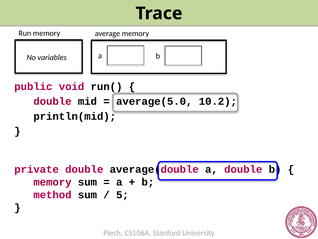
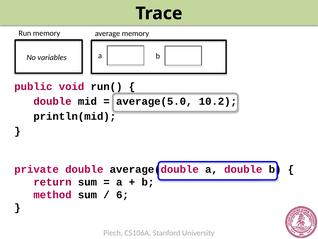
memory at (52, 182): memory -> return
5: 5 -> 6
